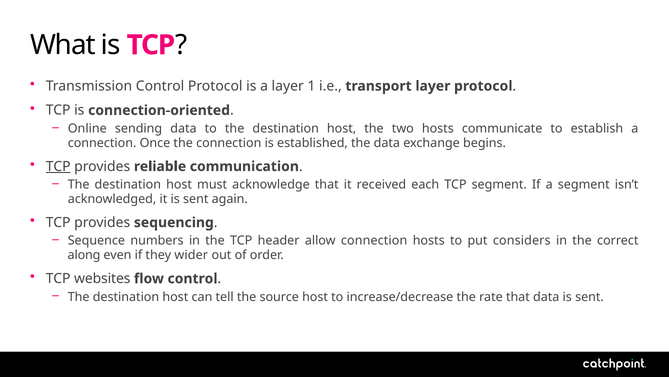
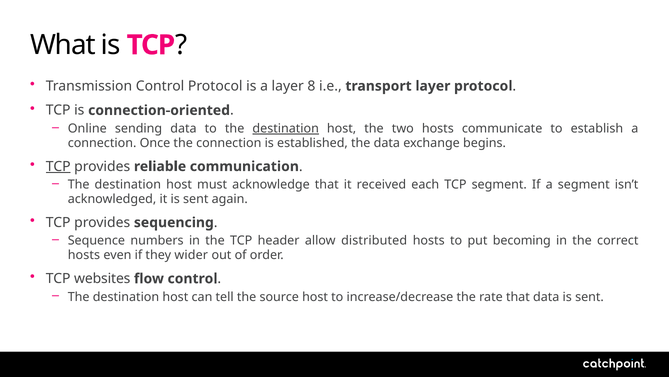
1: 1 -> 8
destination at (286, 128) underline: none -> present
allow connection: connection -> distributed
considers: considers -> becoming
along at (84, 255): along -> hosts
